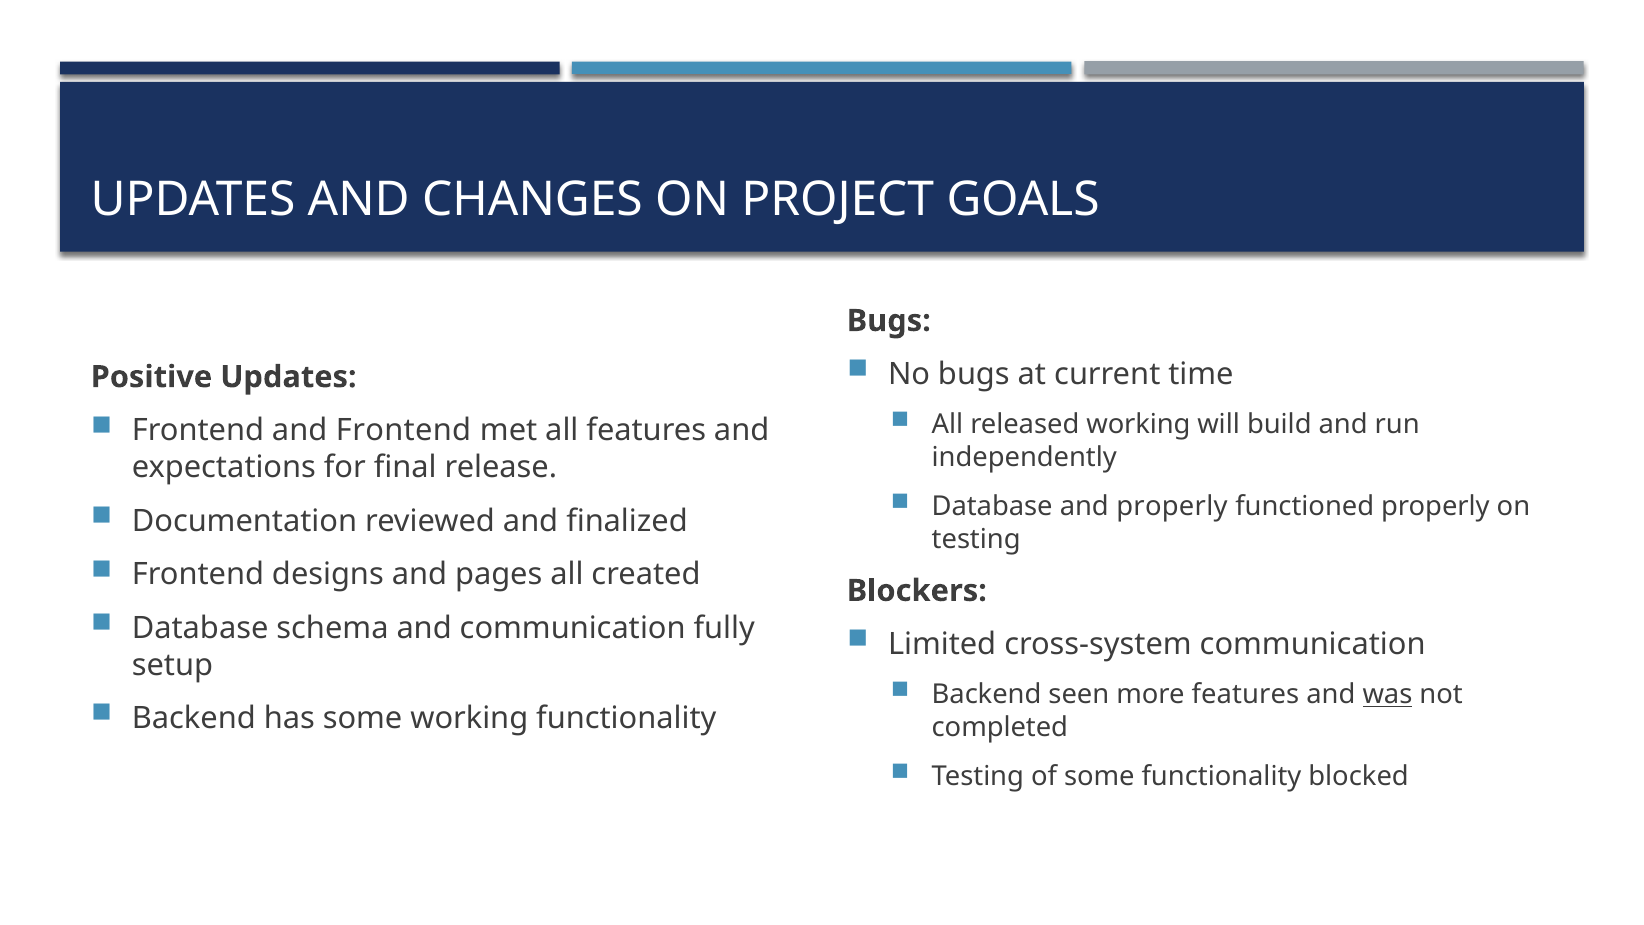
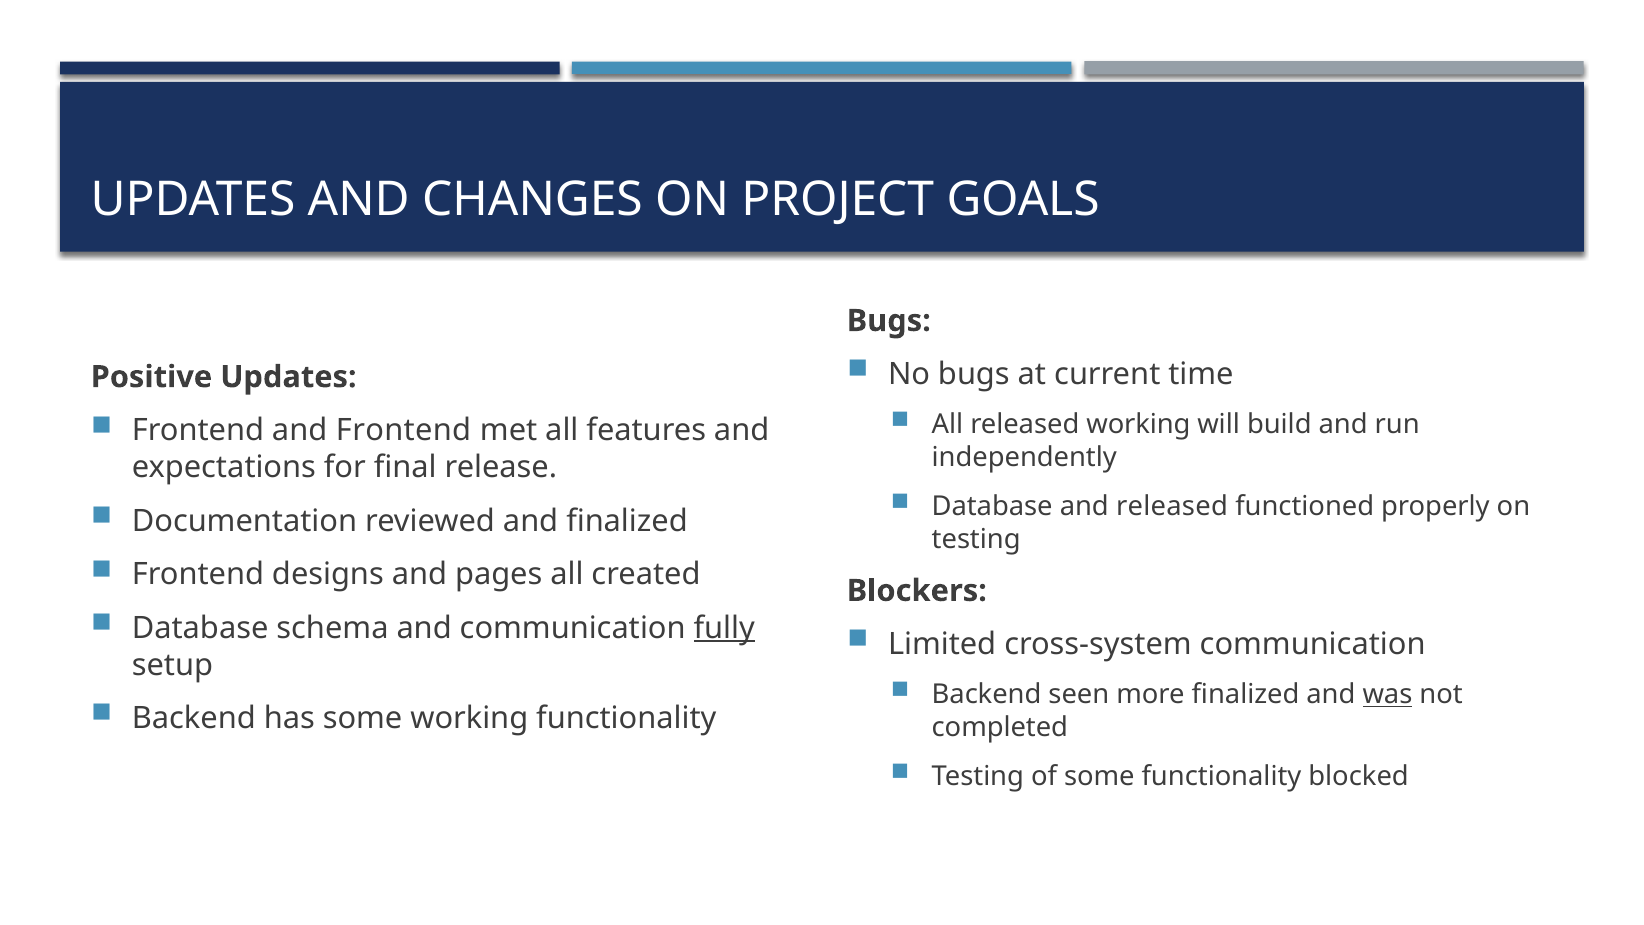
and properly: properly -> released
fully underline: none -> present
more features: features -> finalized
